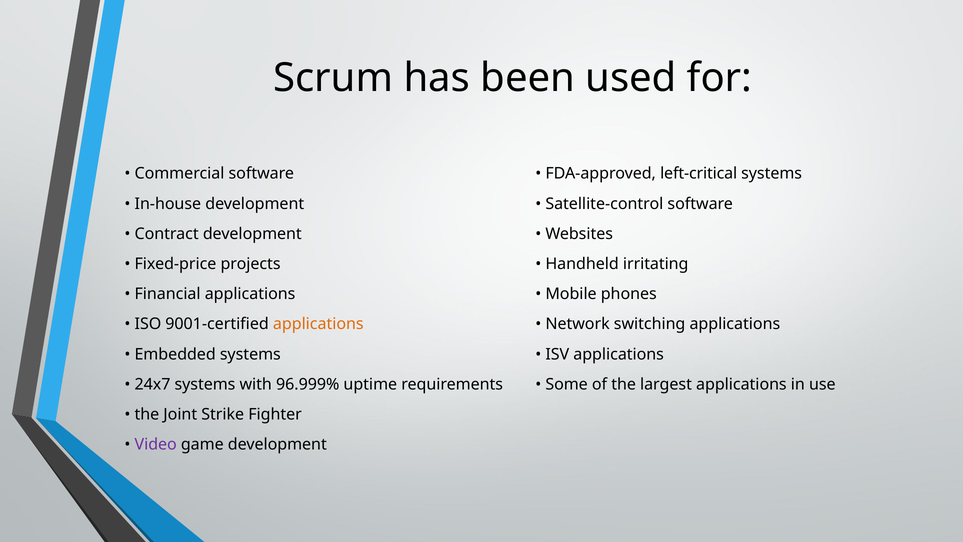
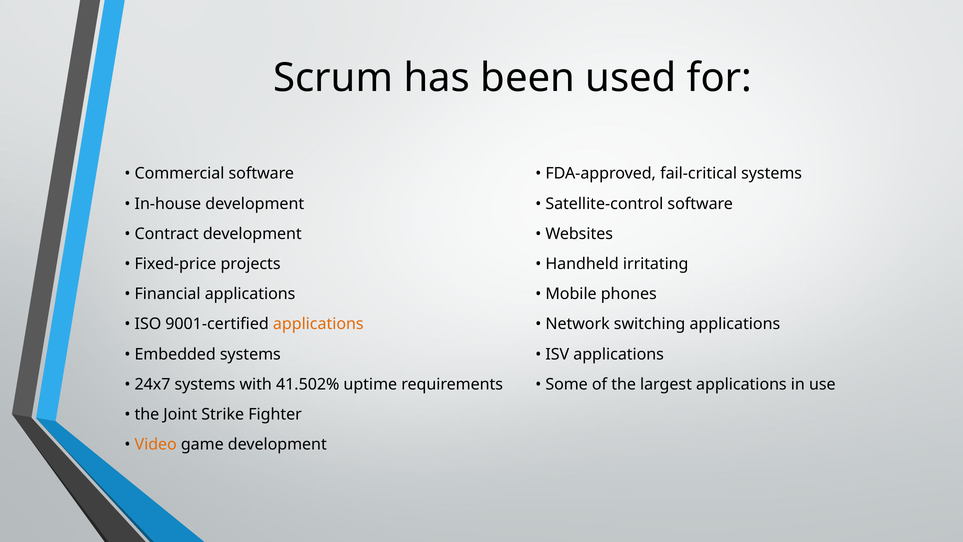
left-critical: left-critical -> fail-critical
96.999%: 96.999% -> 41.502%
Video colour: purple -> orange
